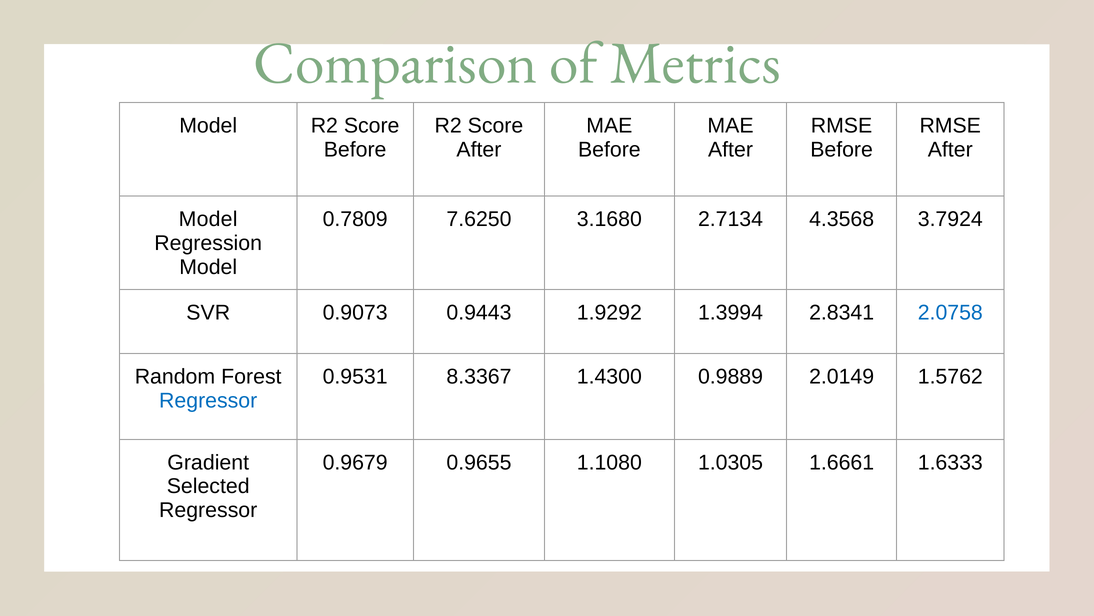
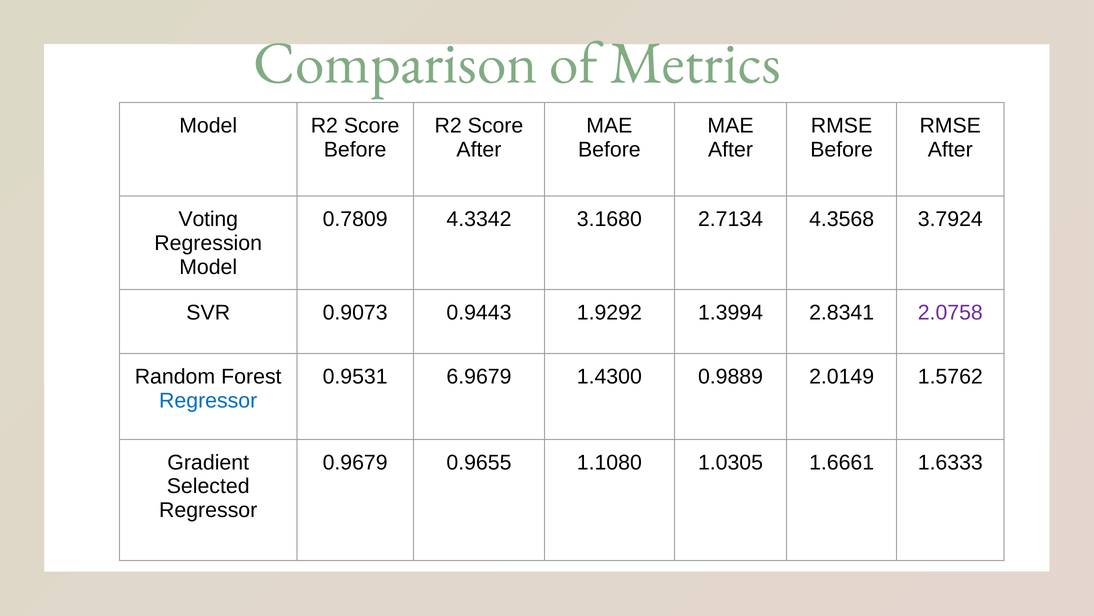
Model at (208, 219): Model -> Voting
7.6250: 7.6250 -> 4.3342
2.0758 colour: blue -> purple
8.3367: 8.3367 -> 6.9679
